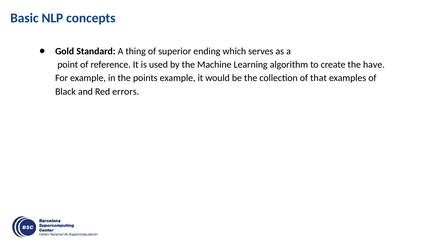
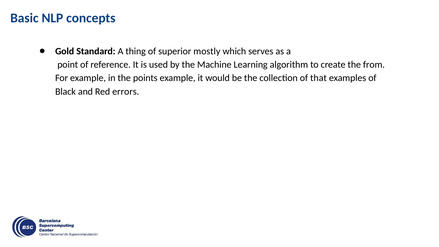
ending: ending -> mostly
have: have -> from
